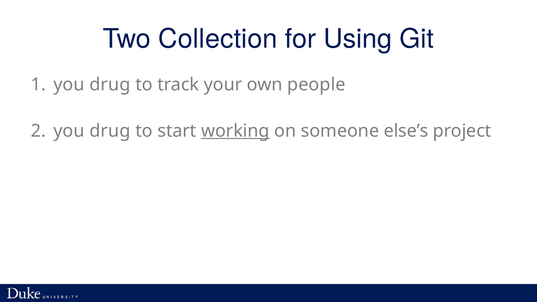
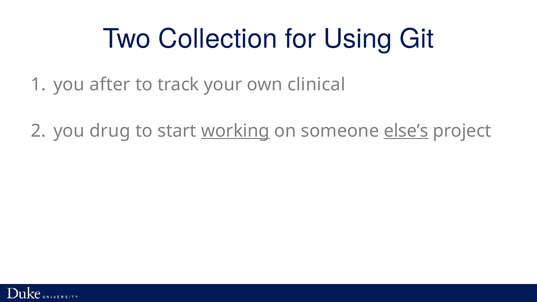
drug at (110, 84): drug -> after
people: people -> clinical
else’s underline: none -> present
